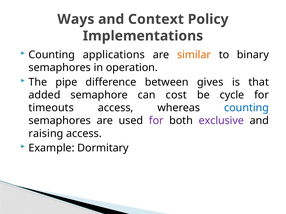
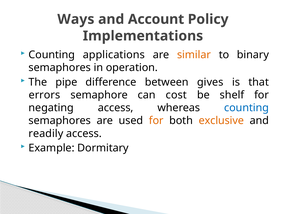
Context: Context -> Account
added: added -> errors
cycle: cycle -> shelf
timeouts: timeouts -> negating
for at (156, 121) colour: purple -> orange
exclusive colour: purple -> orange
raising: raising -> readily
